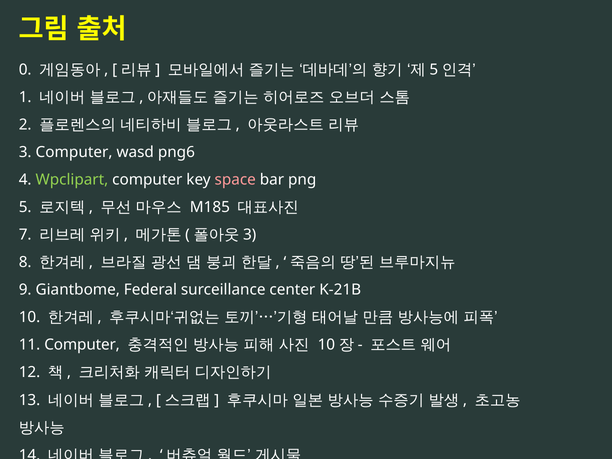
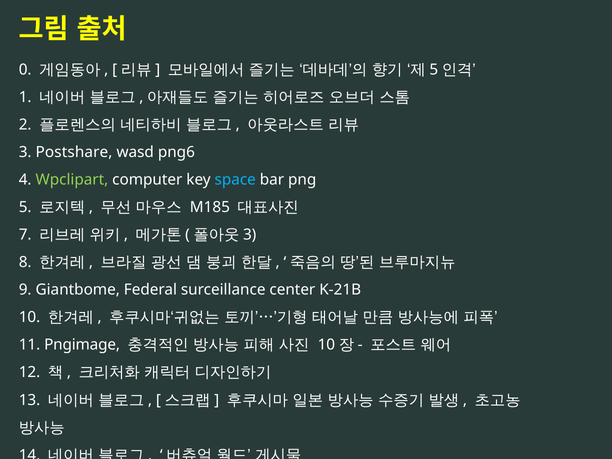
3 Computer: Computer -> Postshare
space colour: pink -> light blue
11 Computer: Computer -> Pngimage
